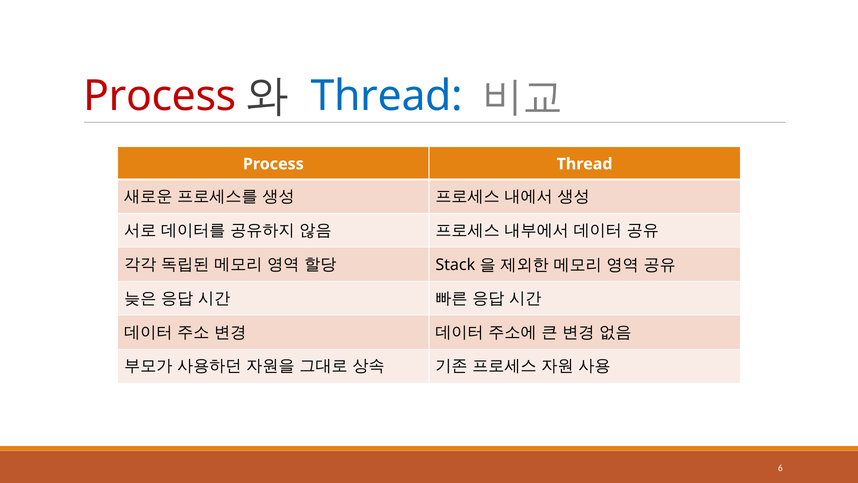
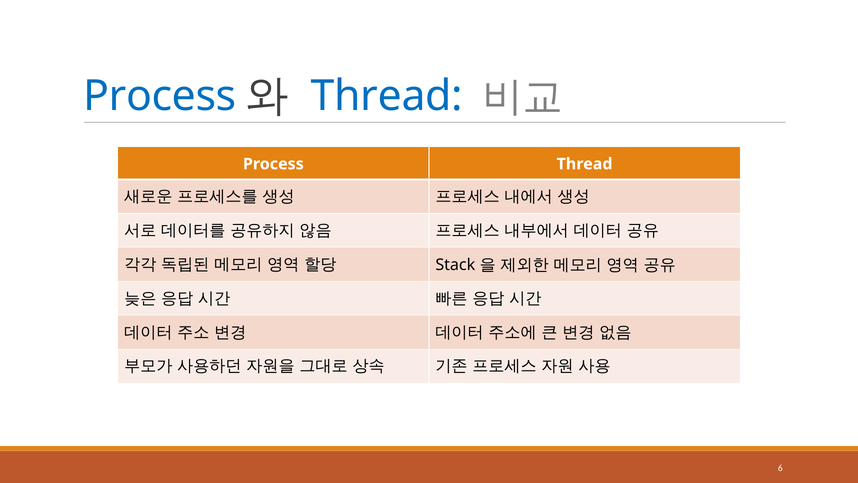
Process at (160, 96) colour: red -> blue
